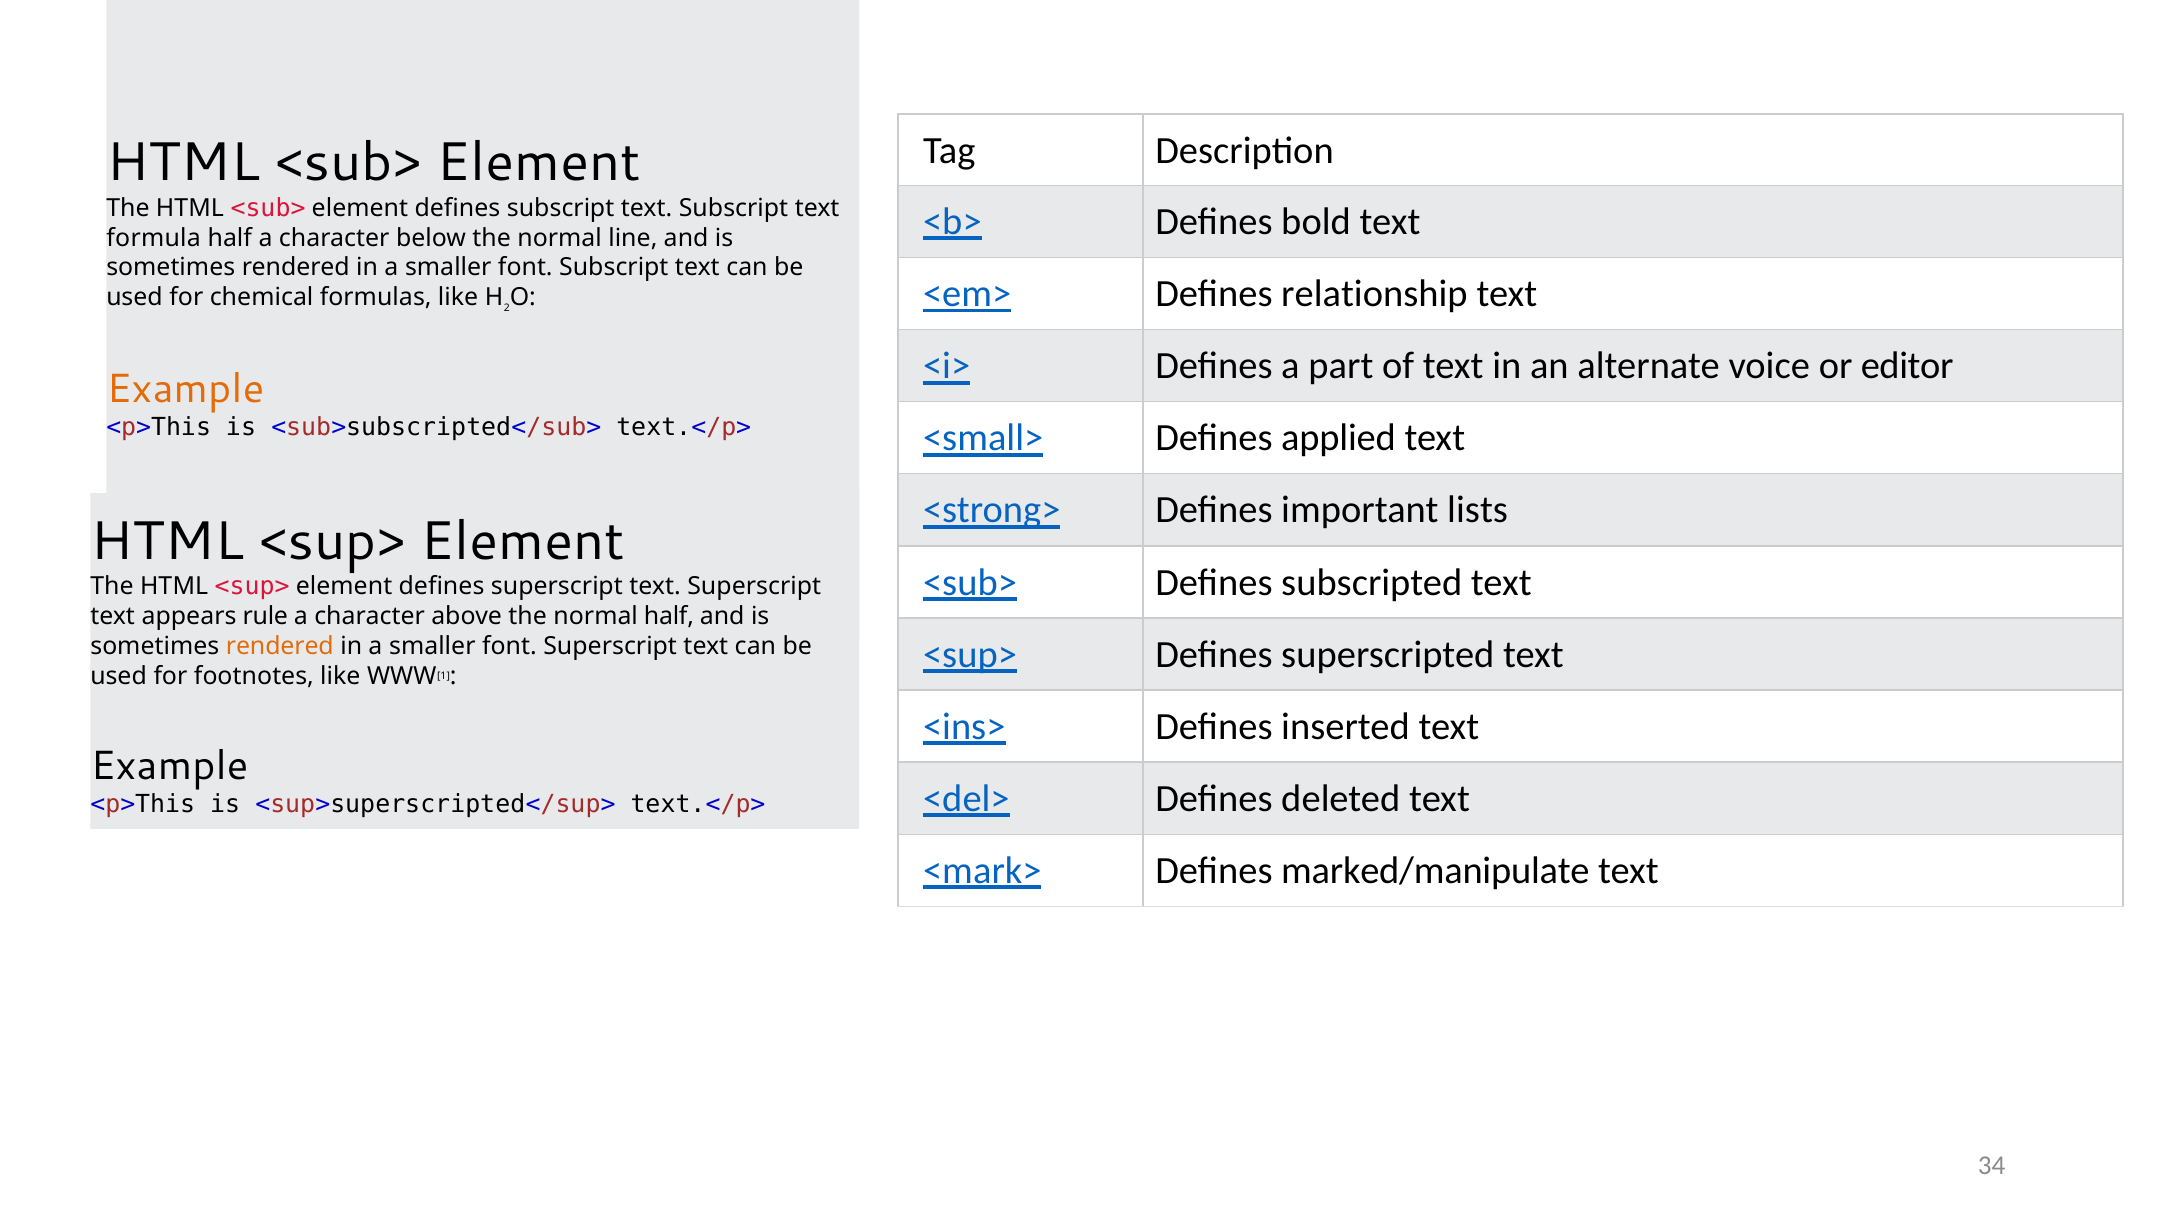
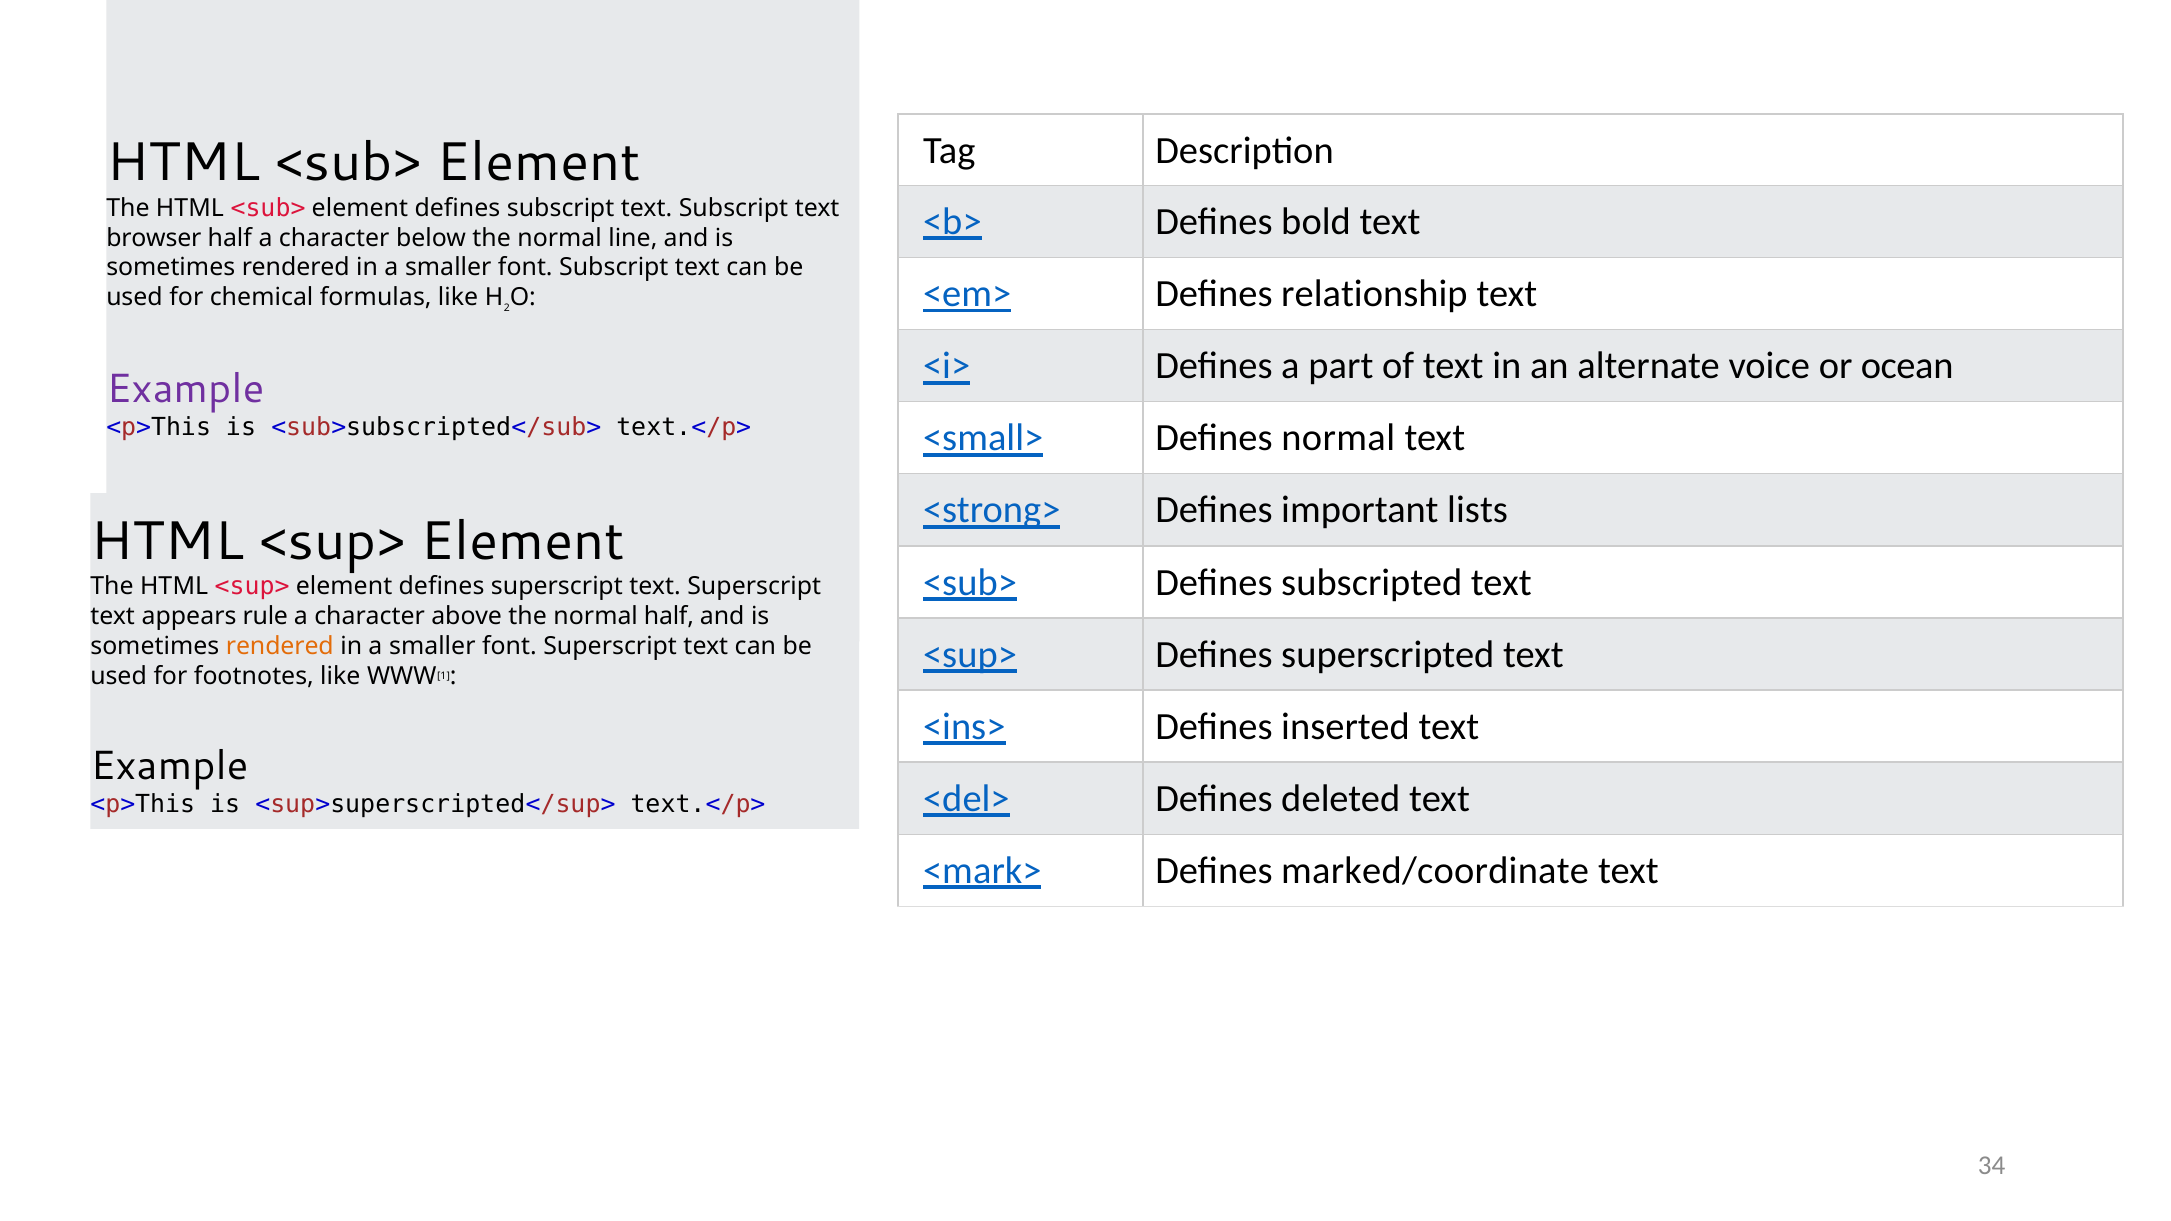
formula: formula -> browser
editor: editor -> ocean
Example at (185, 389) colour: orange -> purple
Defines applied: applied -> normal
marked/manipulate: marked/manipulate -> marked/coordinate
